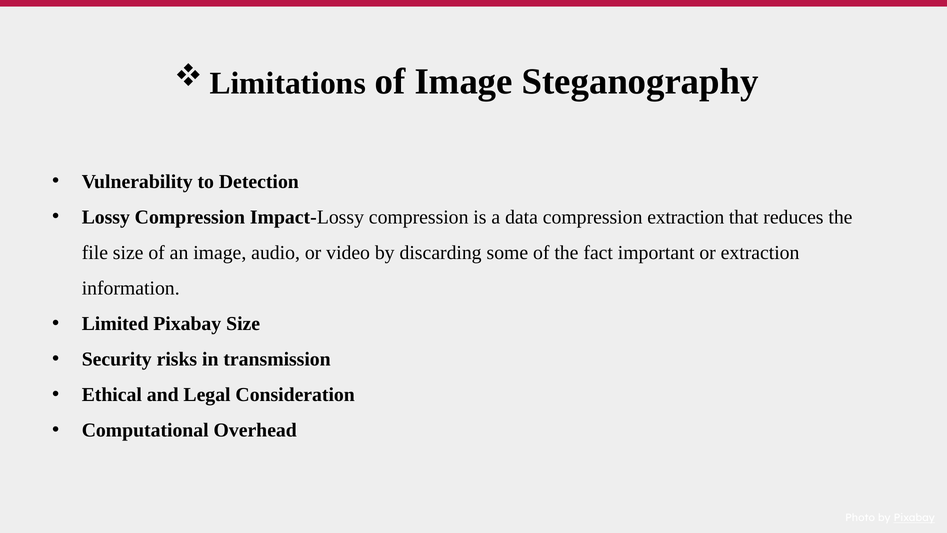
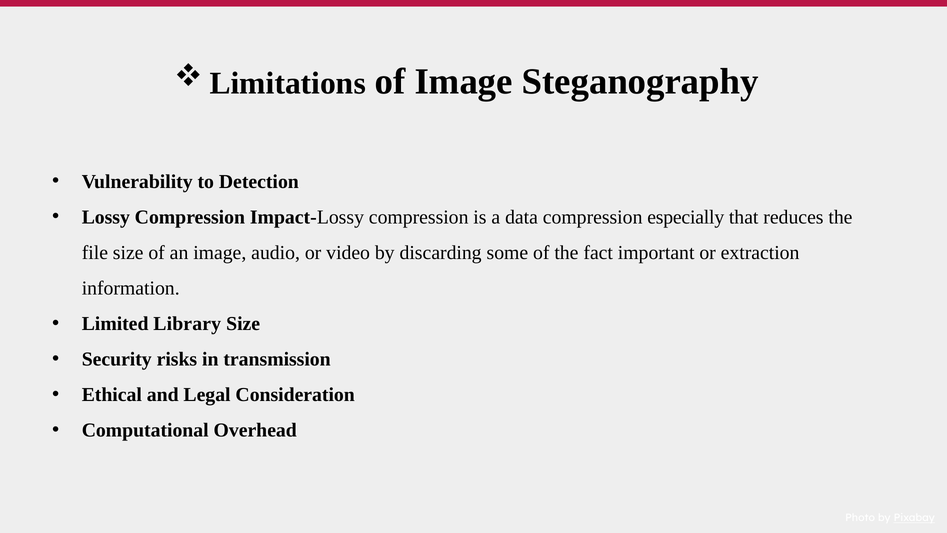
compression extraction: extraction -> especially
Limited Pixabay: Pixabay -> Library
